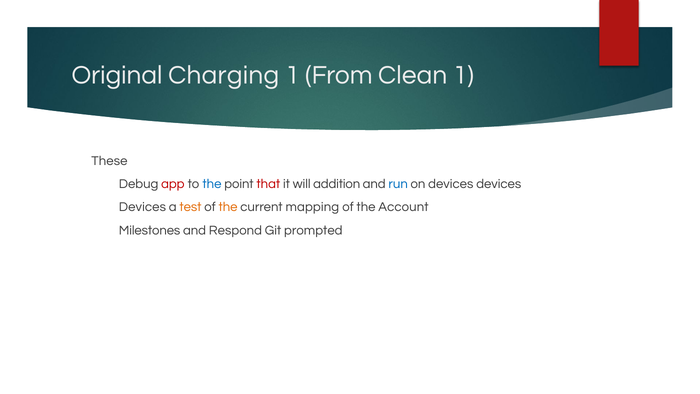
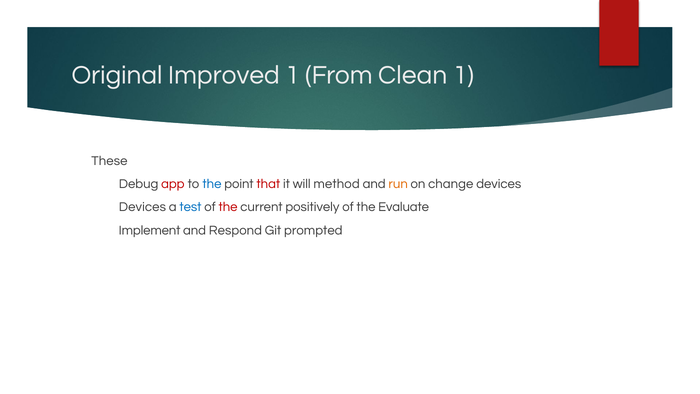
Charging: Charging -> Improved
addition: addition -> method
run colour: blue -> orange
on devices: devices -> change
test colour: orange -> blue
the at (228, 207) colour: orange -> red
mapping: mapping -> positively
Account: Account -> Evaluate
Milestones: Milestones -> Implement
